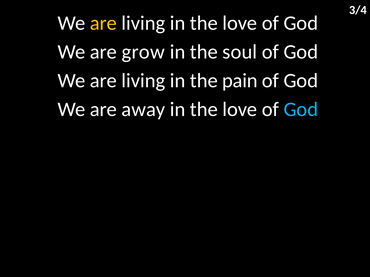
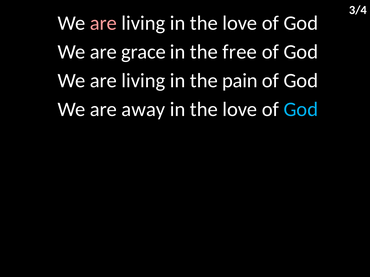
are at (103, 23) colour: yellow -> pink
grow: grow -> grace
soul: soul -> free
